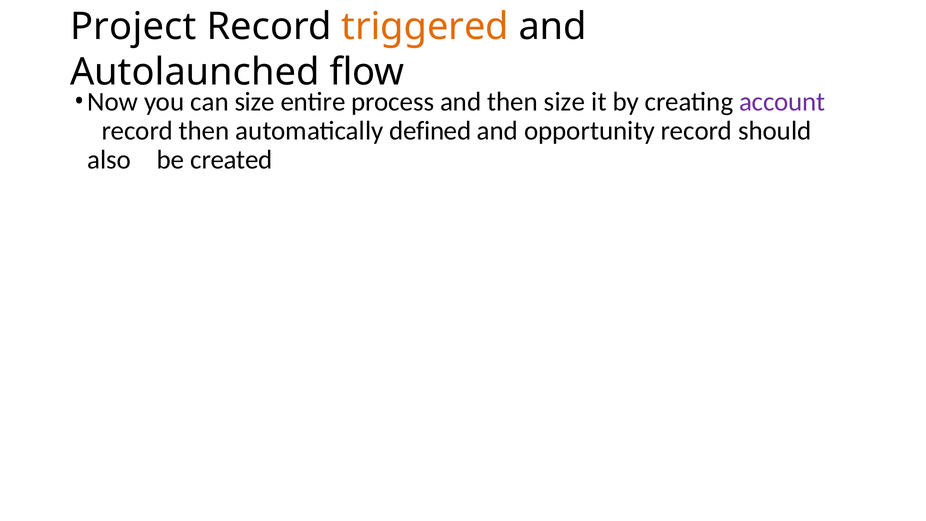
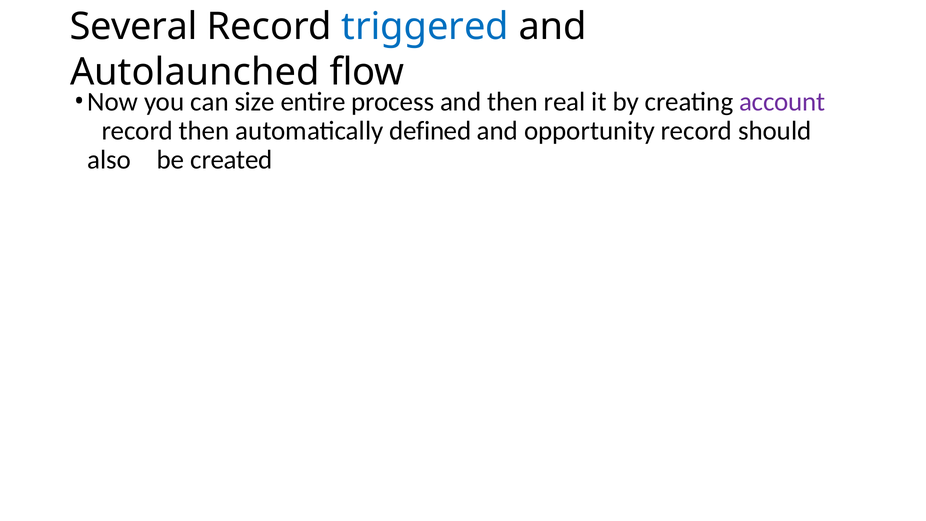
Project: Project -> Several
triggered colour: orange -> blue
then size: size -> real
